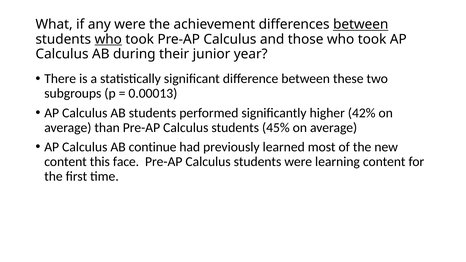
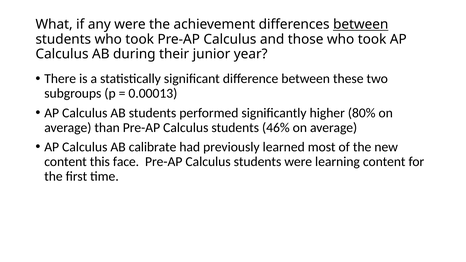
who at (108, 39) underline: present -> none
42%: 42% -> 80%
45%: 45% -> 46%
continue: continue -> calibrate
